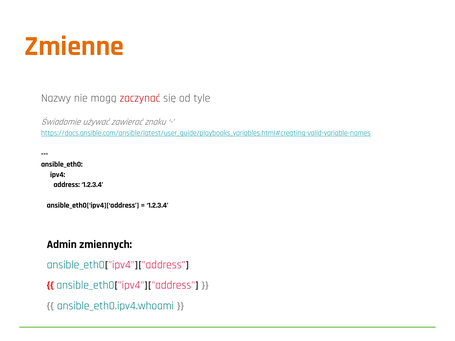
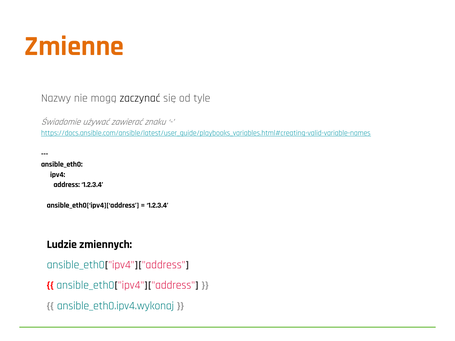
zaczynać colour: red -> black
Admin: Admin -> Ludzie
ansible_eth0.ipv4.whoami: ansible_eth0.ipv4.whoami -> ansible_eth0.ipv4.wykonaj
